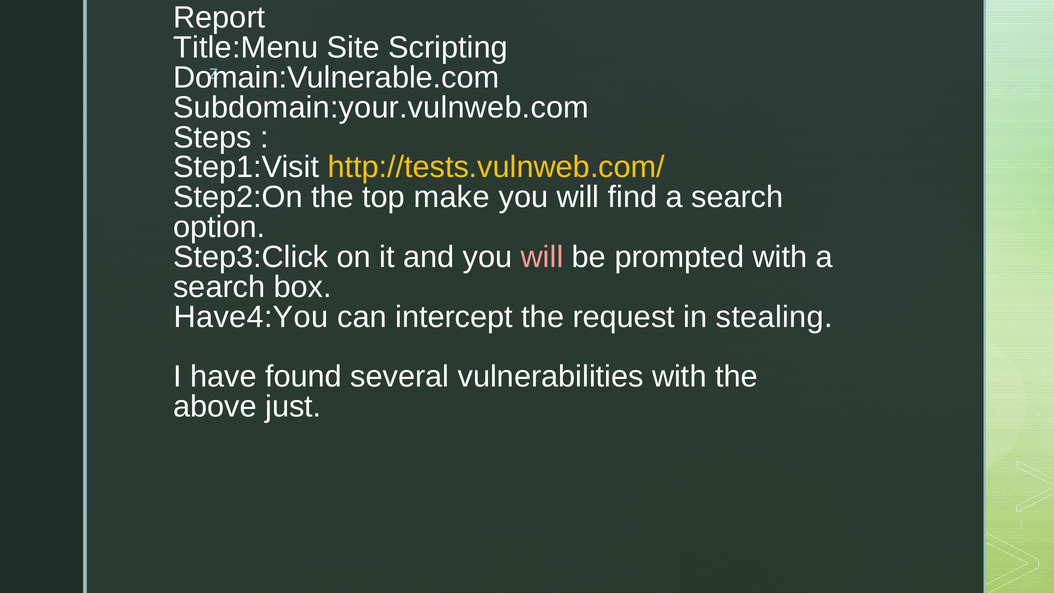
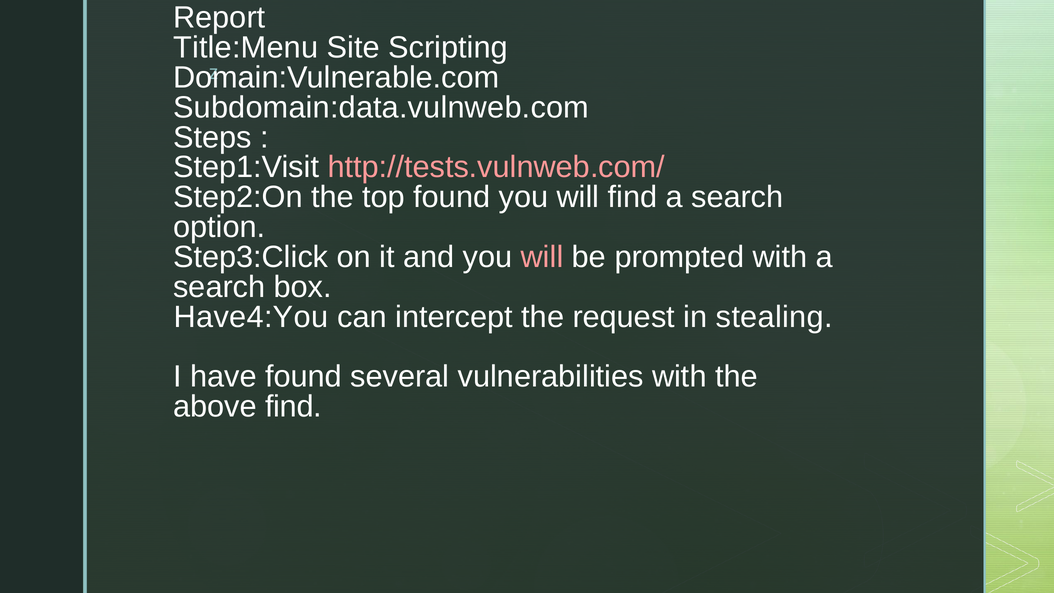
Subdomain:your.vulnweb.com: Subdomain:your.vulnweb.com -> Subdomain:data.vulnweb.com
http://tests.vulnweb.com/ colour: yellow -> pink
top make: make -> found
above just: just -> find
